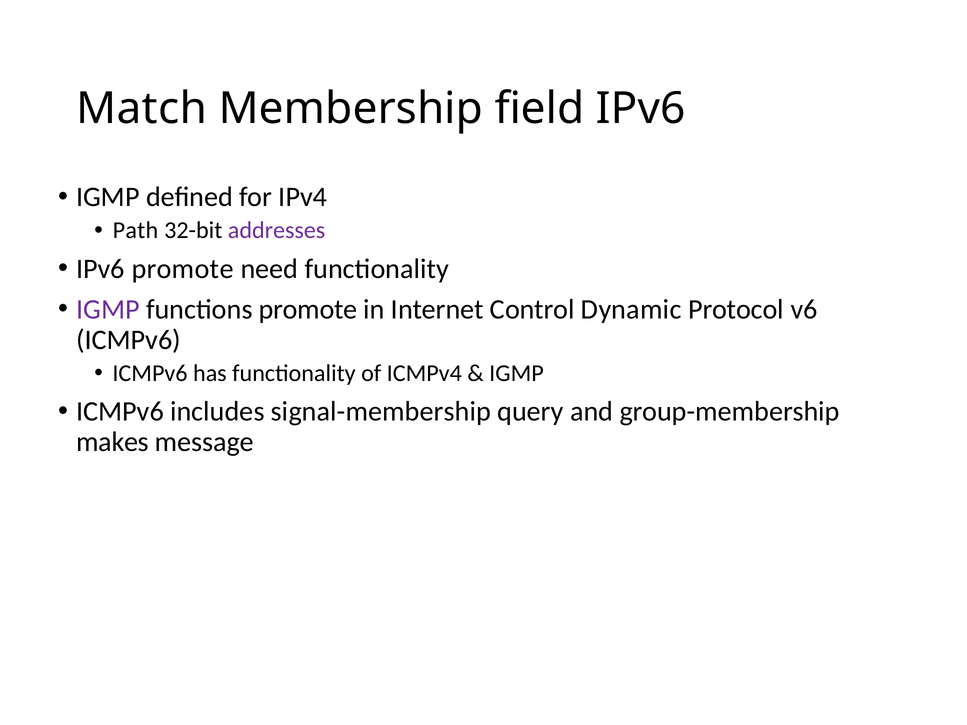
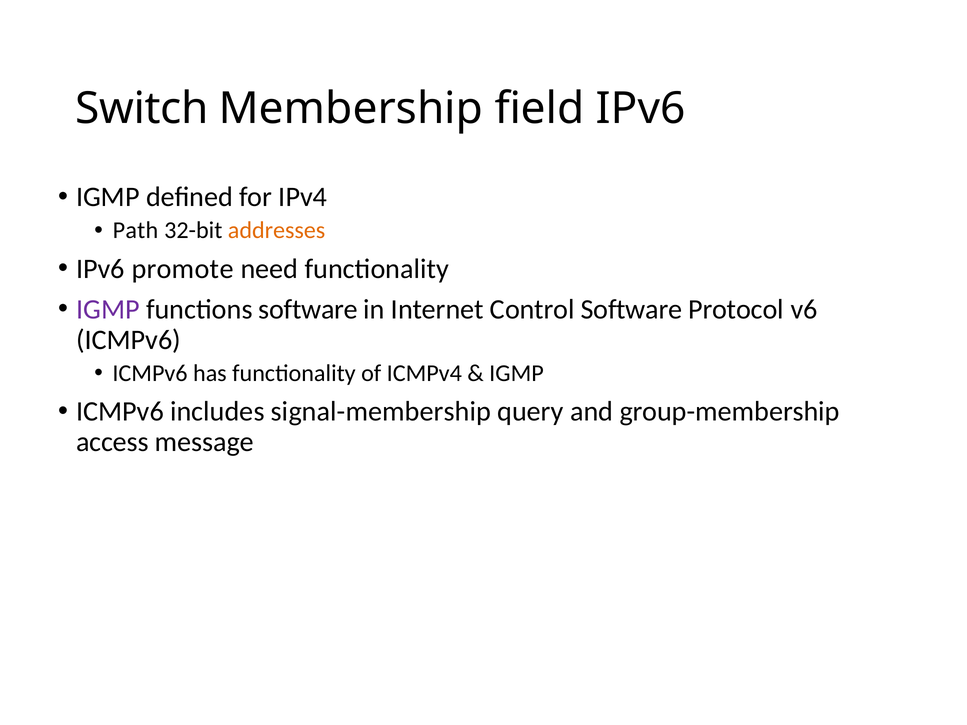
Match: Match -> Switch
addresses colour: purple -> orange
functions promote: promote -> software
Control Dynamic: Dynamic -> Software
makes: makes -> access
